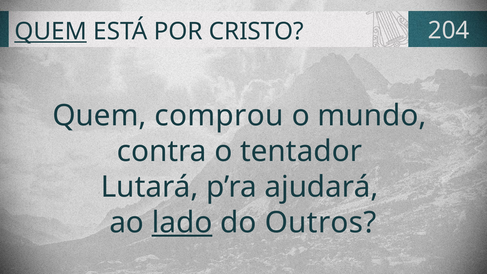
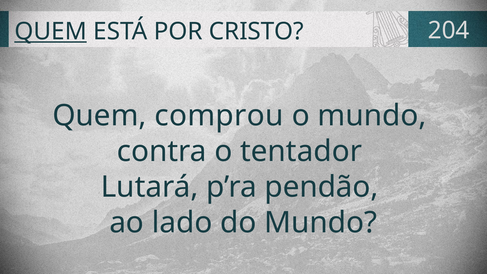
ajudará: ajudará -> pendão
lado underline: present -> none
do Outros: Outros -> Mundo
